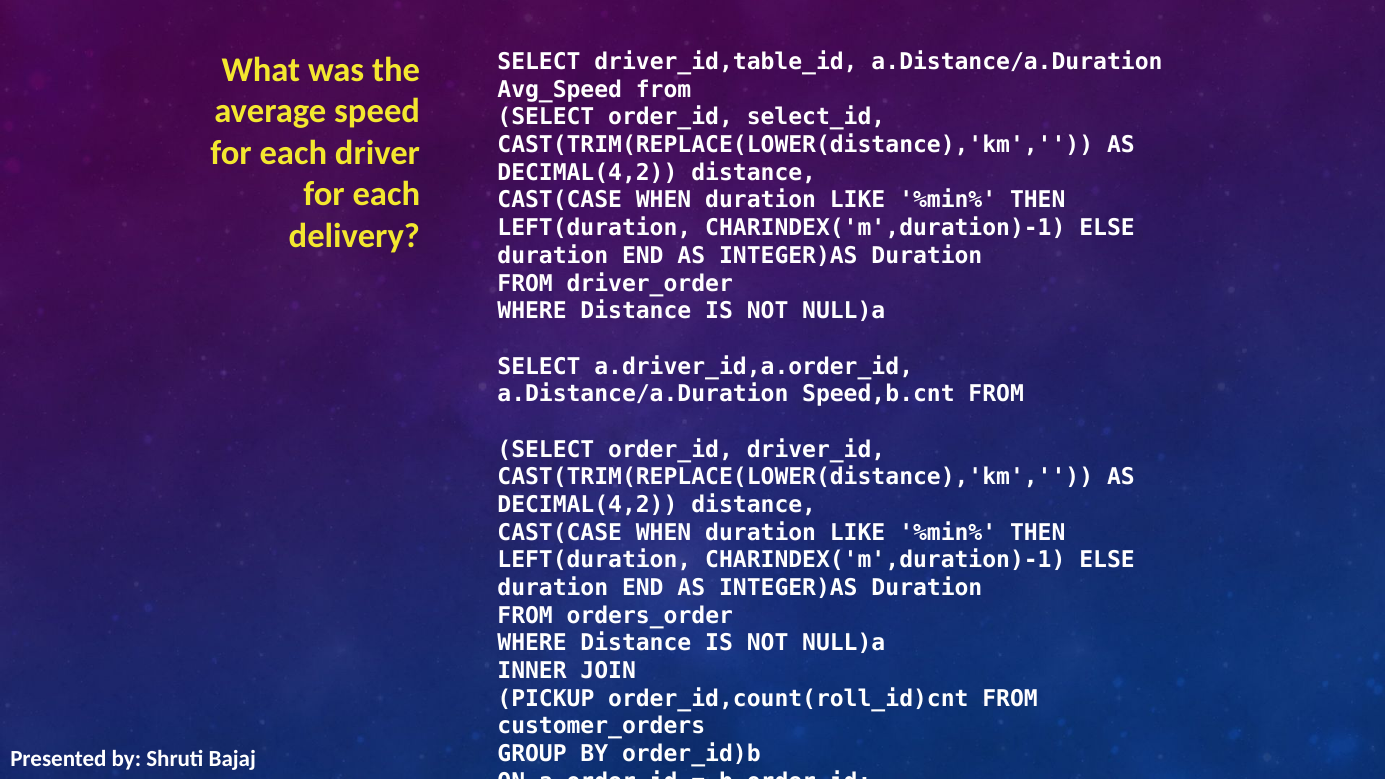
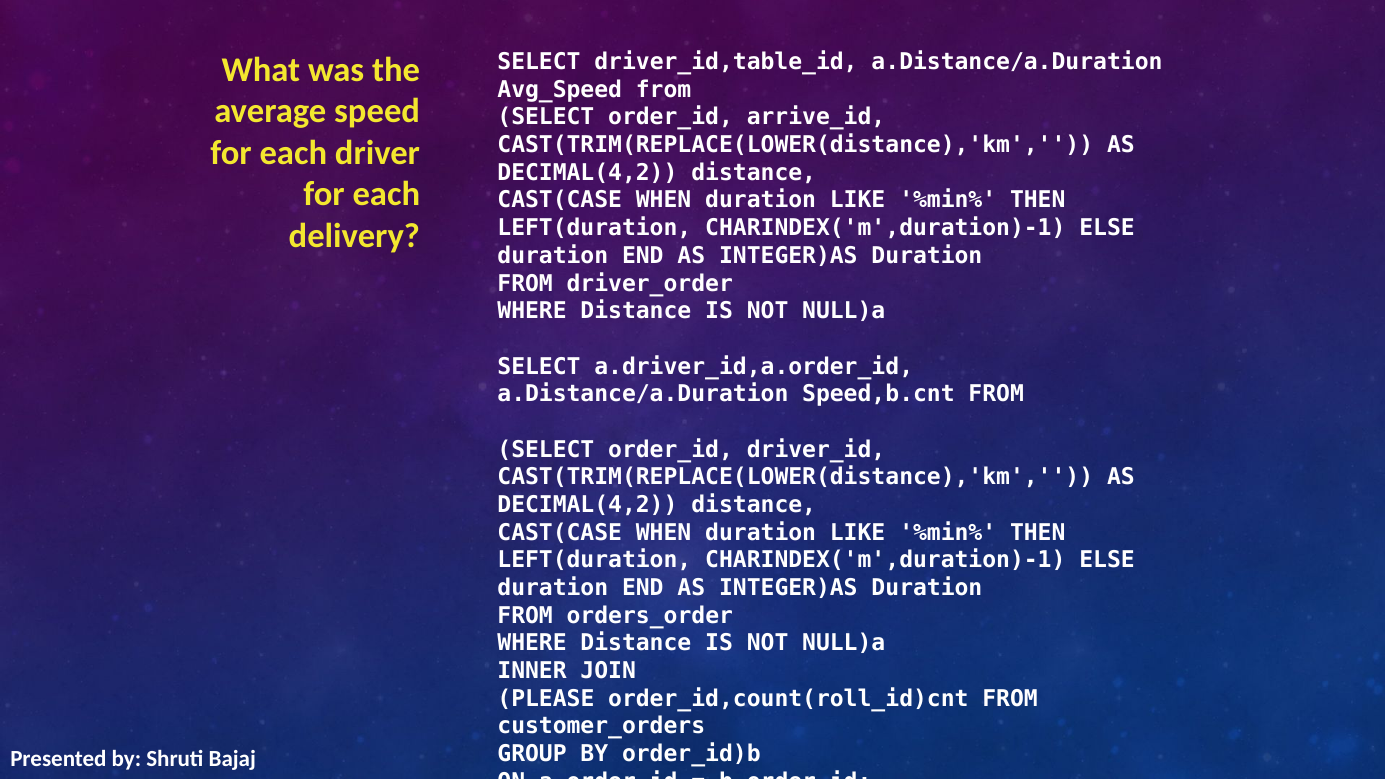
select_id: select_id -> arrive_id
PICKUP: PICKUP -> PLEASE
